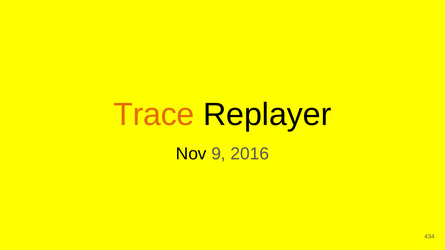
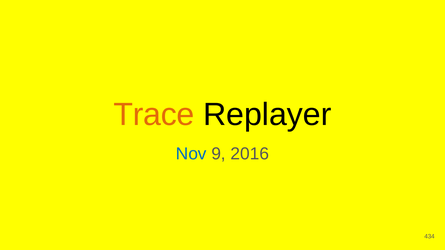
Nov colour: black -> blue
